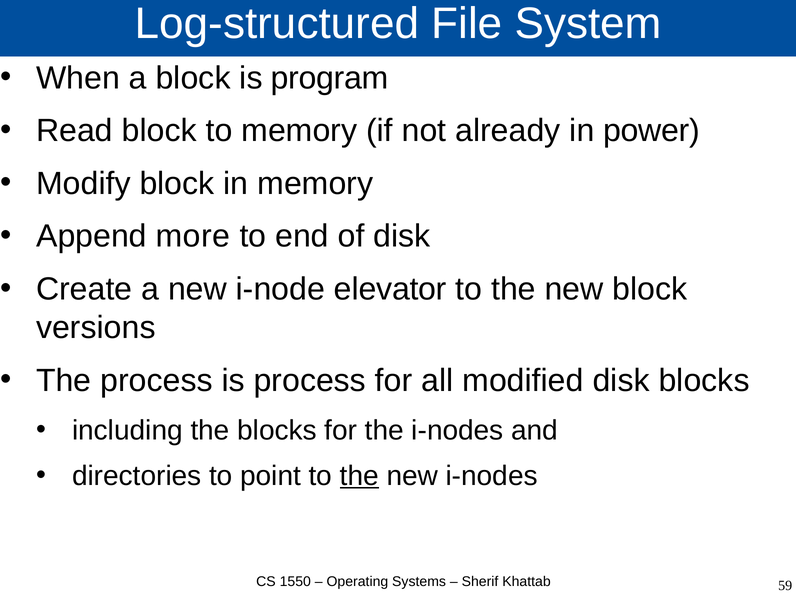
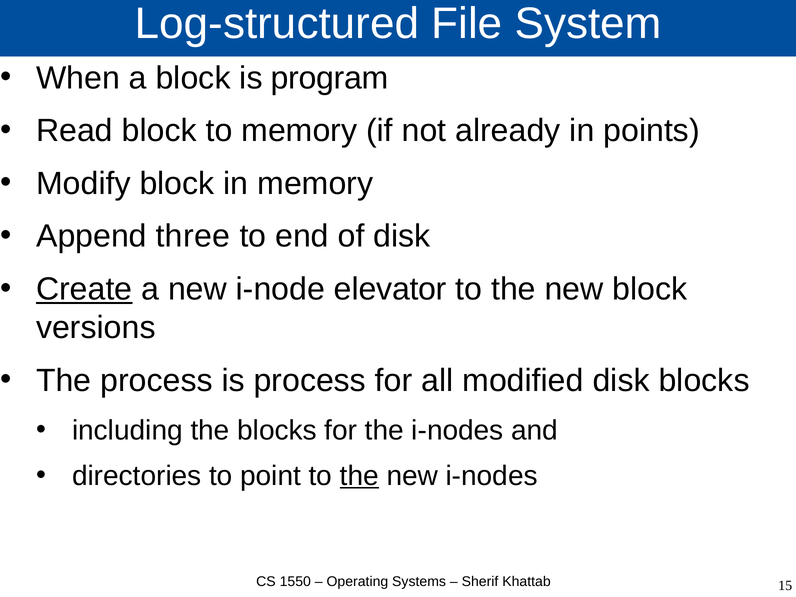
power: power -> points
more: more -> three
Create underline: none -> present
59: 59 -> 15
